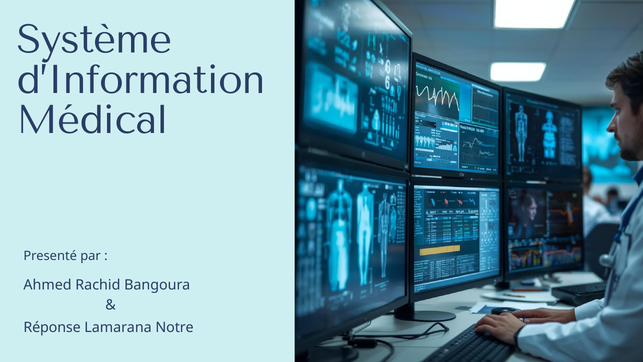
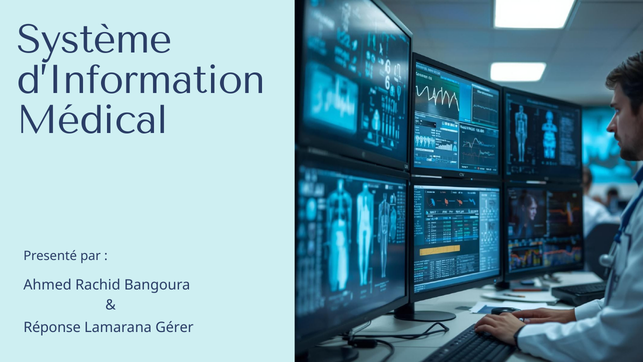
Notre: Notre -> Gérer
